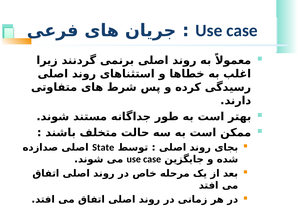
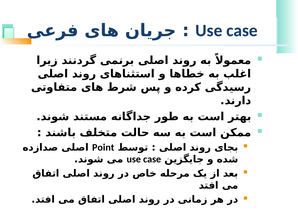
State: State -> Point
